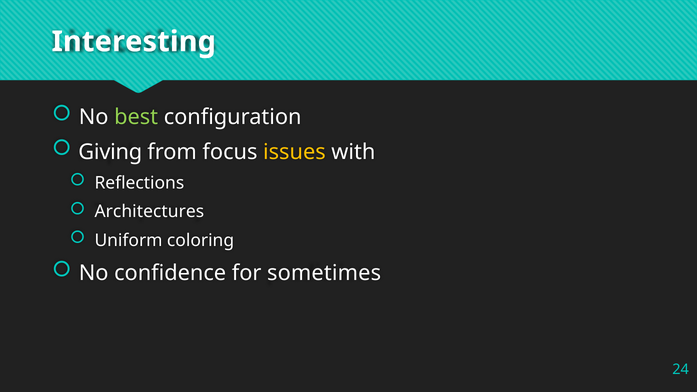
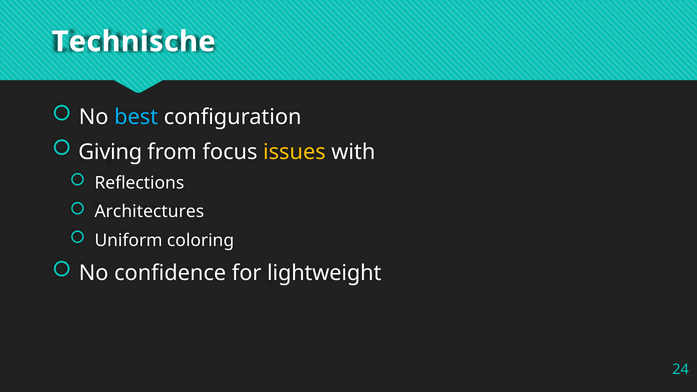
Interesting: Interesting -> Technische
best colour: light green -> light blue
sometimes: sometimes -> lightweight
